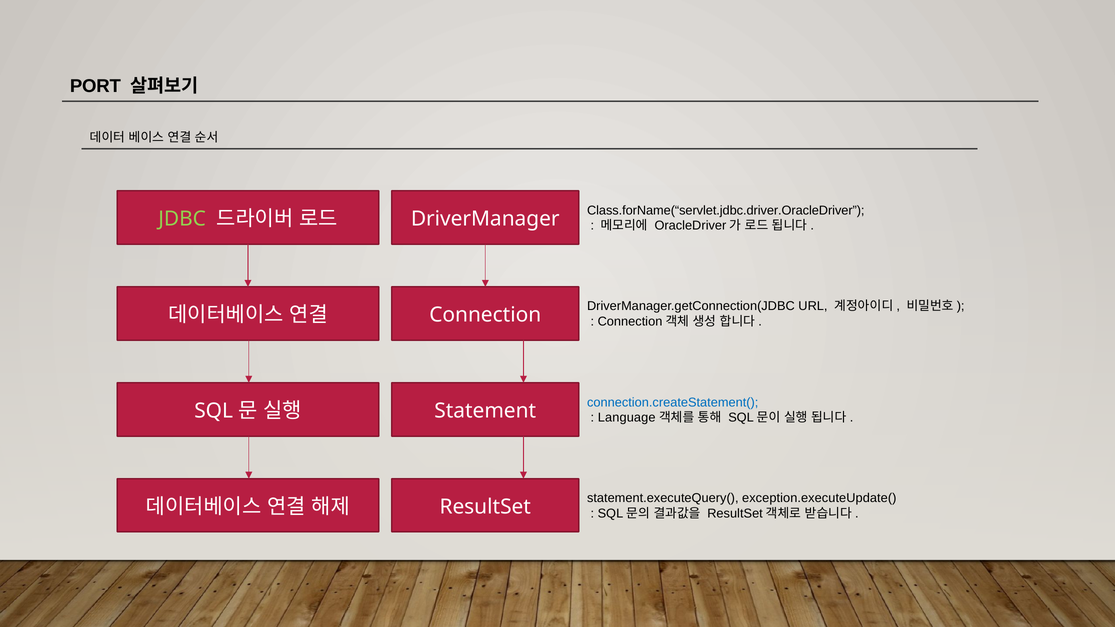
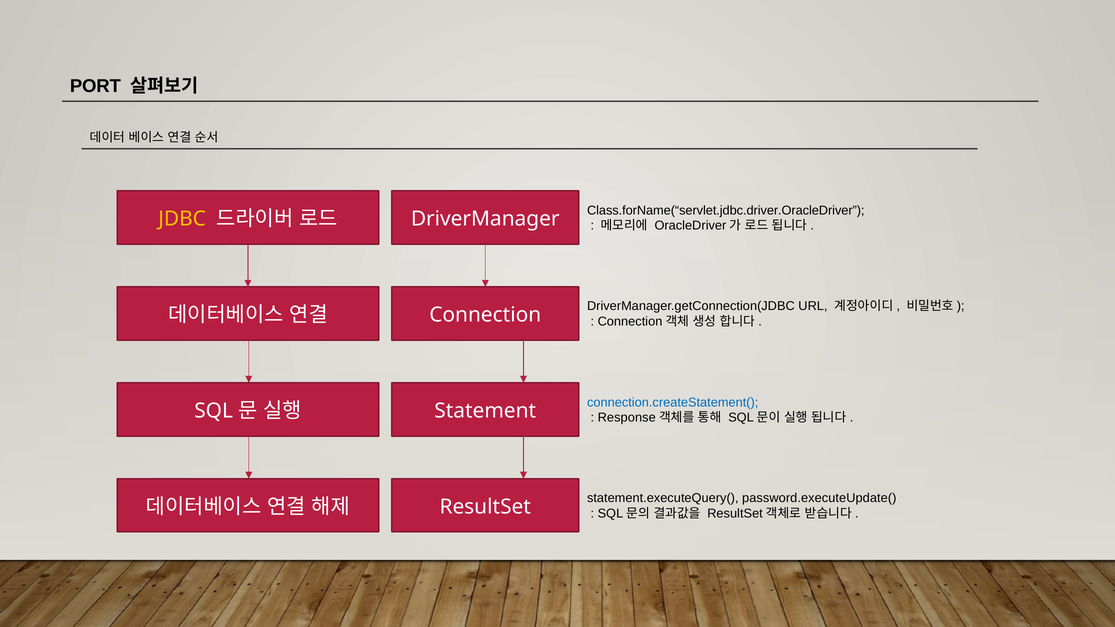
JDBC colour: light green -> yellow
Language: Language -> Response
exception.executeUpdate(: exception.executeUpdate( -> password.executeUpdate(
